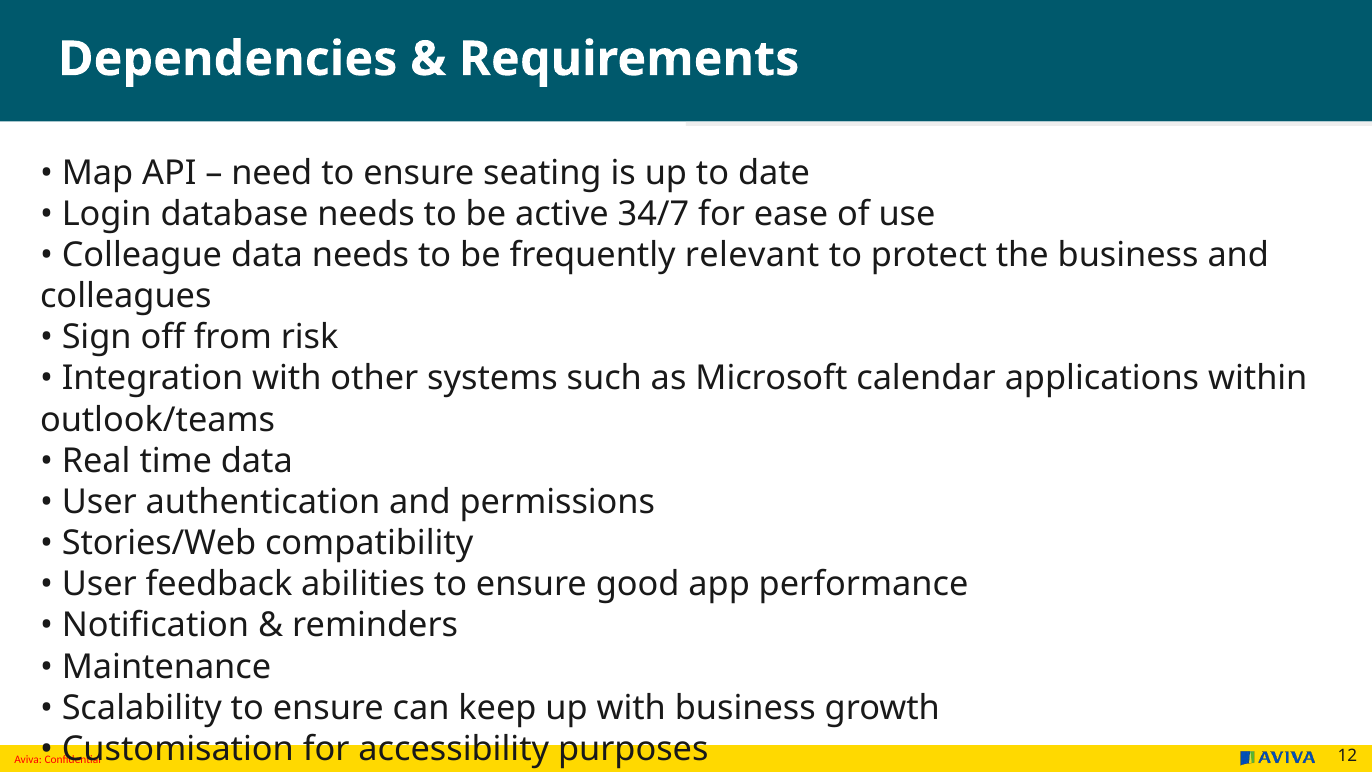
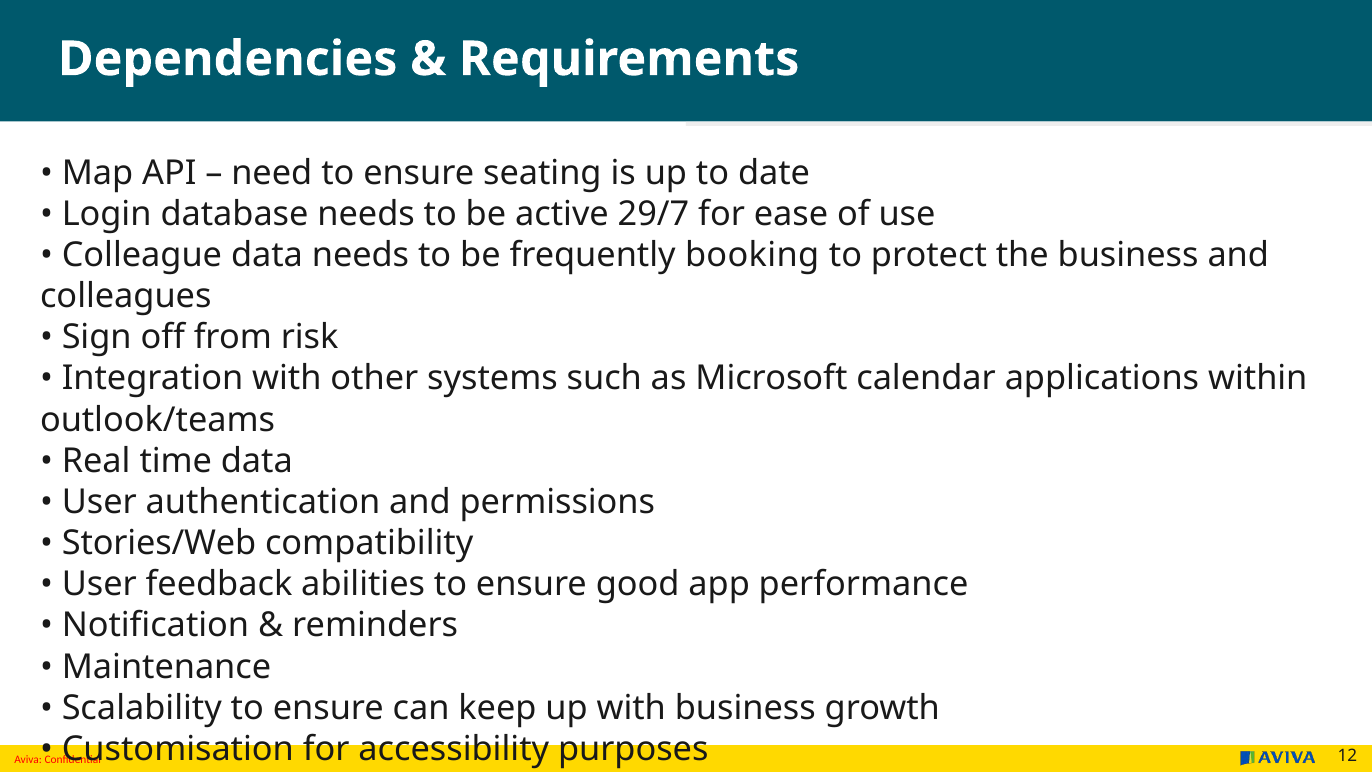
34/7: 34/7 -> 29/7
relevant: relevant -> booking
